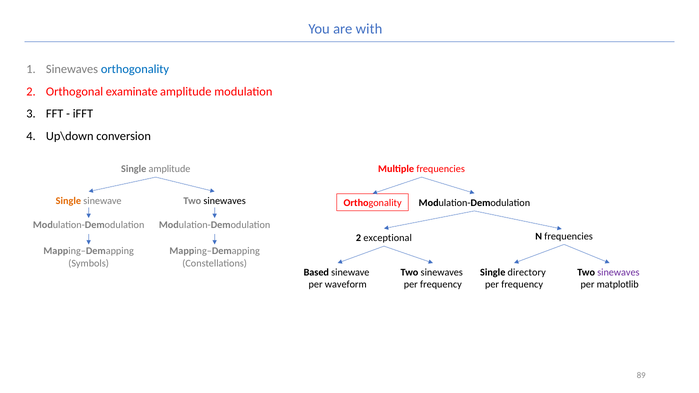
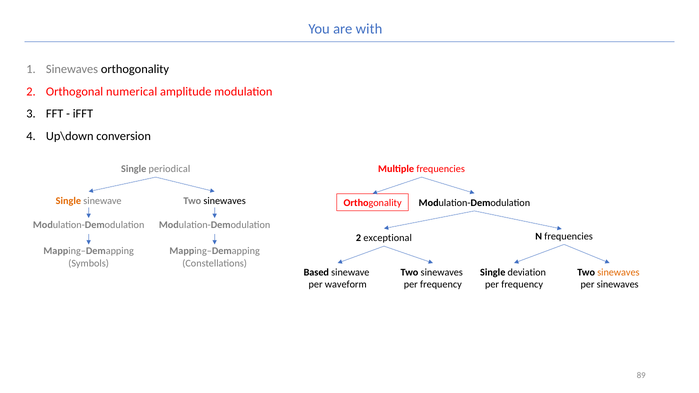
orthogonality at (135, 69) colour: blue -> black
examinate: examinate -> numerical
Single amplitude: amplitude -> periodical
directory: directory -> deviation
sinewaves at (618, 273) colour: purple -> orange
per matplotlib: matplotlib -> sinewaves
